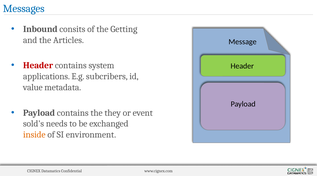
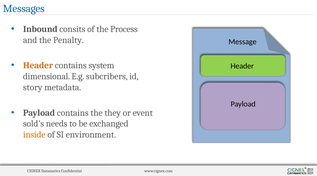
Getting: Getting -> Process
Articles: Articles -> Penalty
Header at (38, 66) colour: red -> orange
applications: applications -> dimensional
value: value -> story
